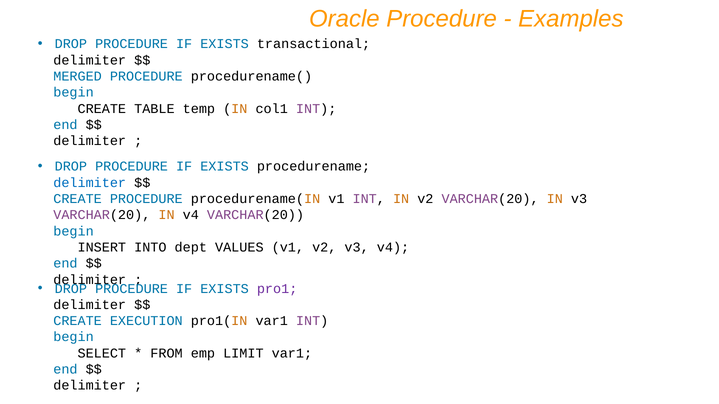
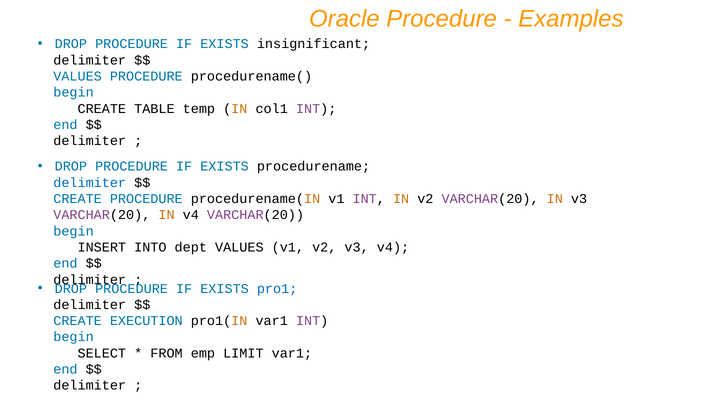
transactional: transactional -> insignificant
MERGED at (78, 76): MERGED -> VALUES
pro1 colour: purple -> blue
